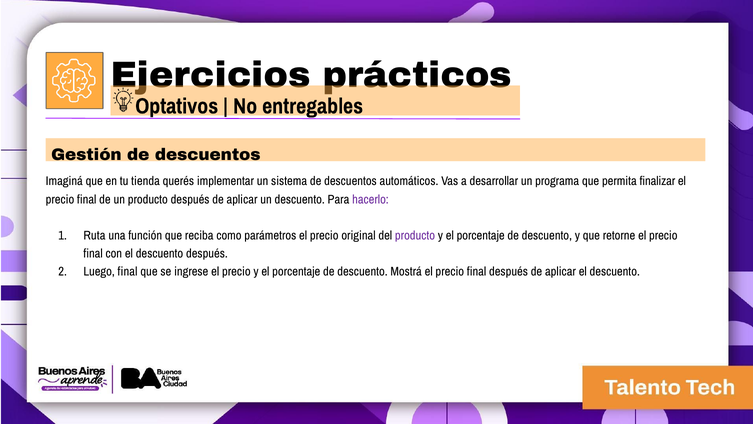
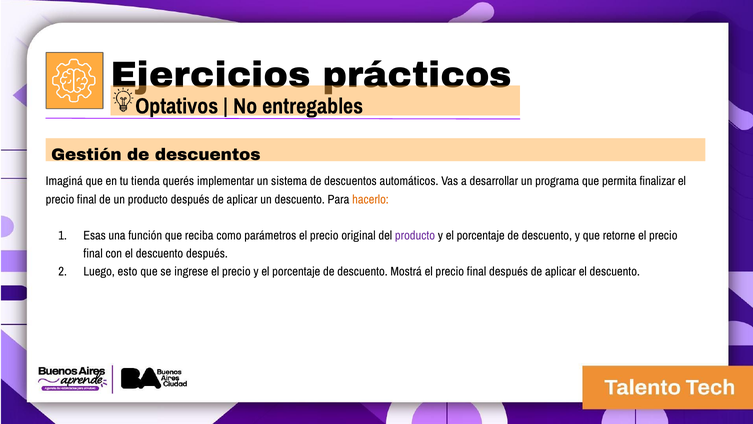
hacerlo colour: purple -> orange
Ruta: Ruta -> Esas
Luego final: final -> esto
